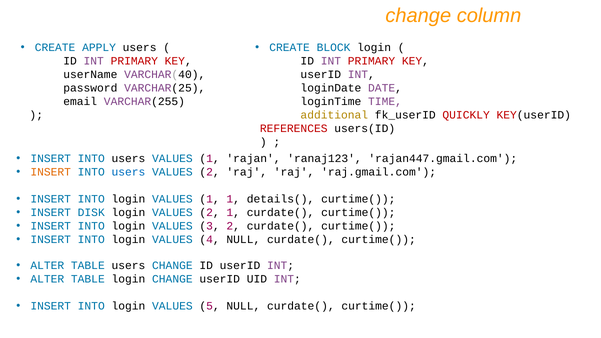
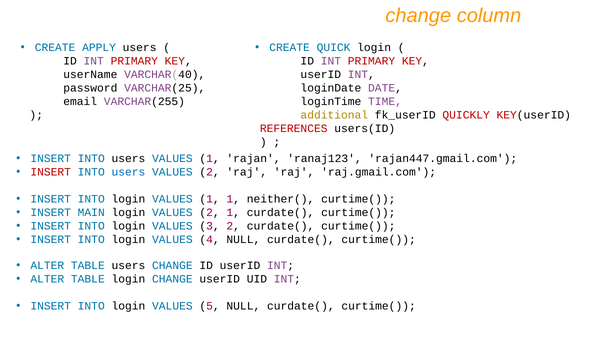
BLOCK: BLOCK -> QUICK
INSERT at (51, 172) colour: orange -> red
details(: details( -> neither(
DISK: DISK -> MAIN
